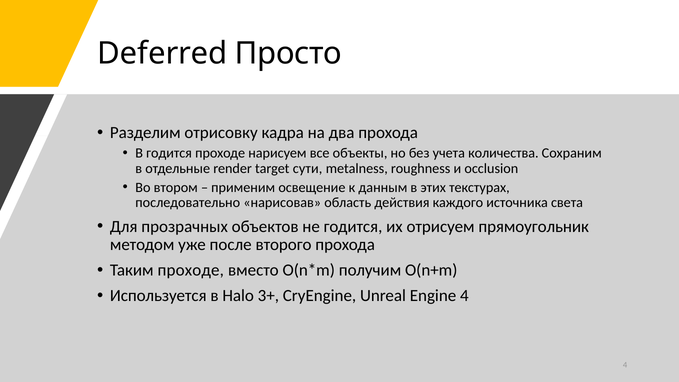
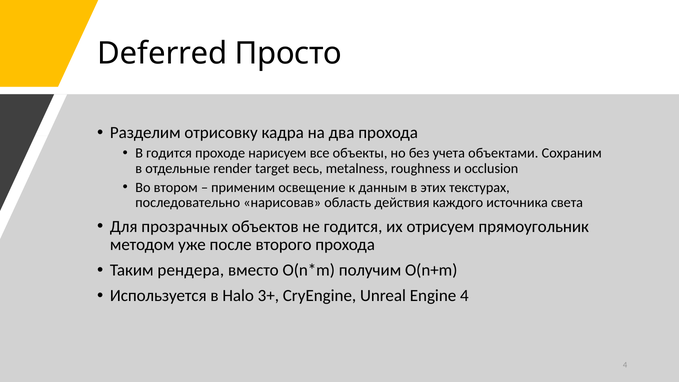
количества: количества -> объектами
сути: сути -> весь
Таким проходе: проходе -> рендера
